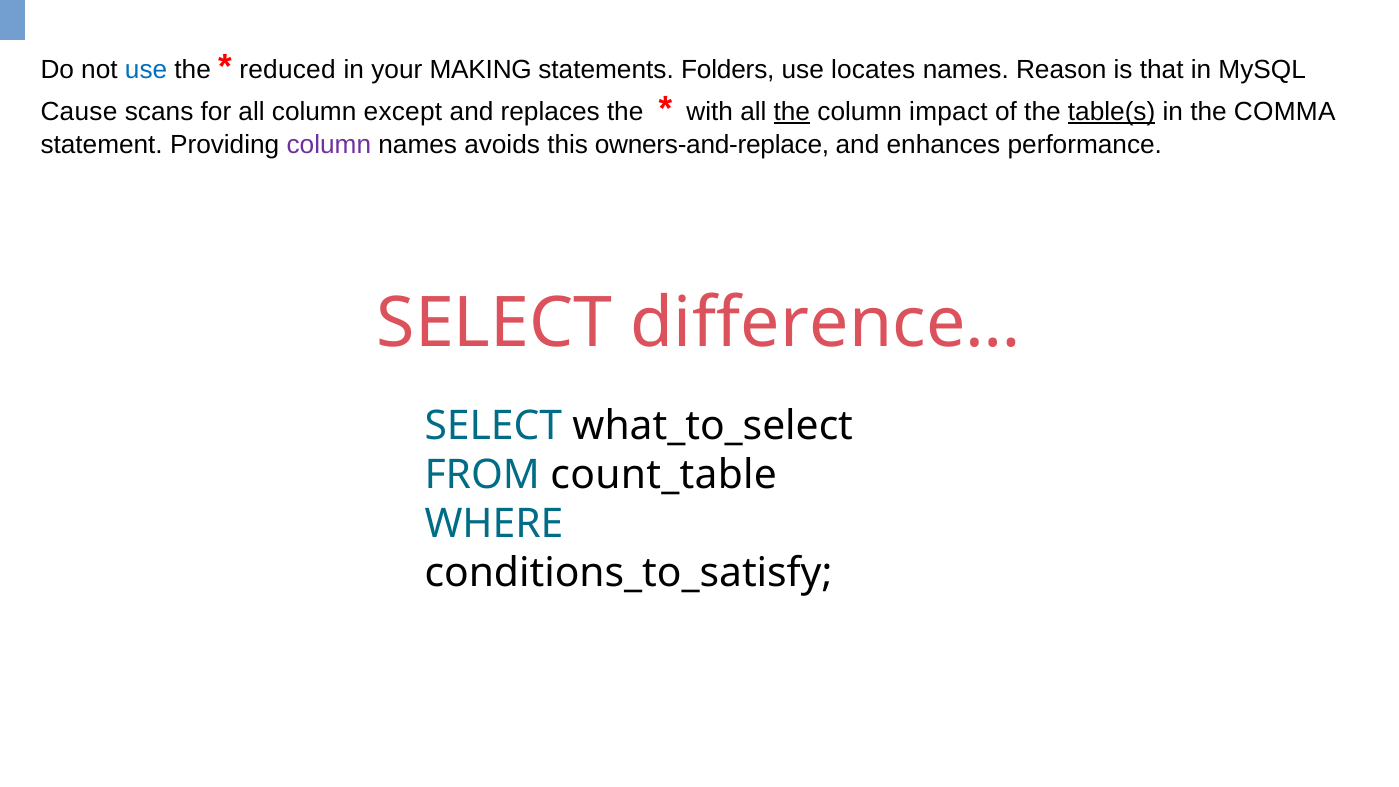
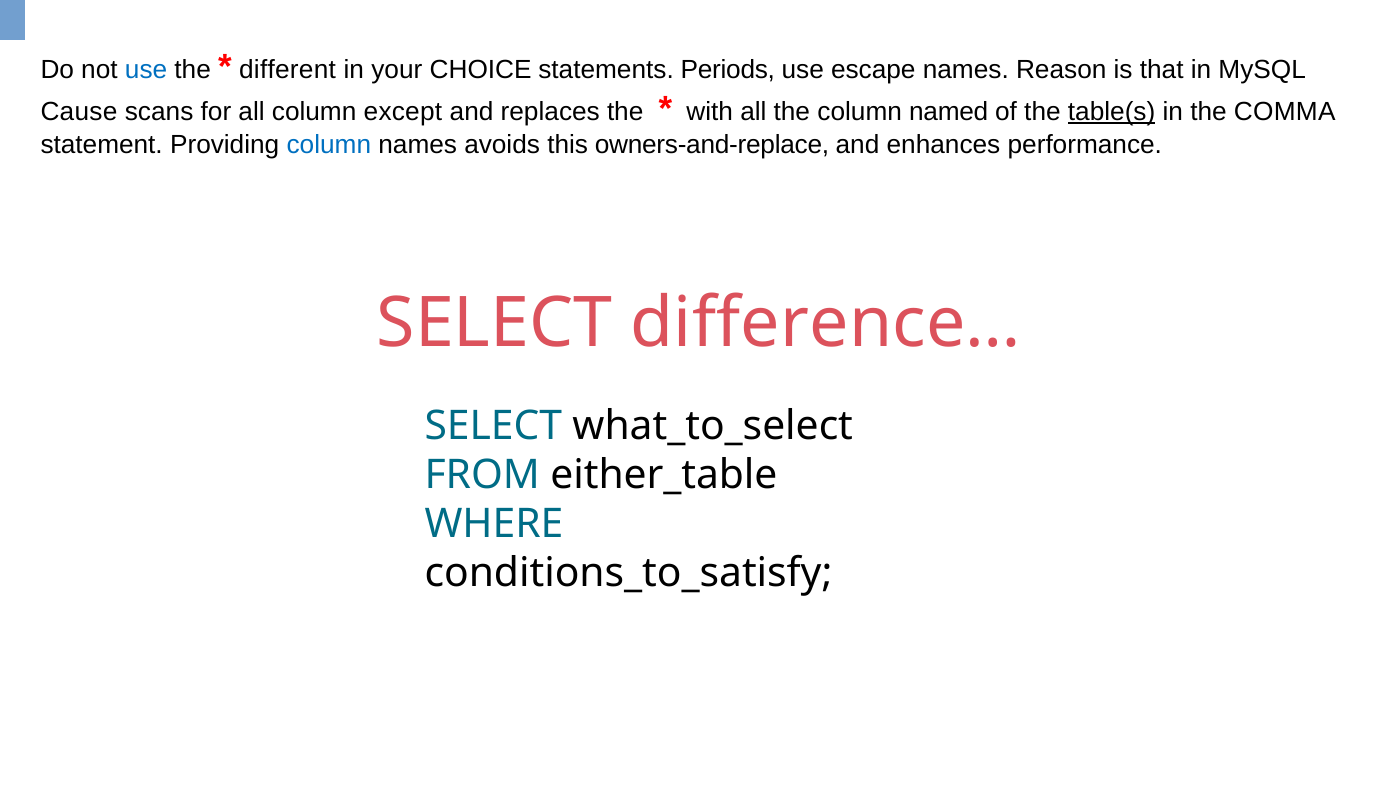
reduced: reduced -> different
MAKING: MAKING -> CHOICE
Folders: Folders -> Periods
locates: locates -> escape
the at (792, 112) underline: present -> none
impact: impact -> named
column at (329, 145) colour: purple -> blue
count_table: count_table -> either_table
